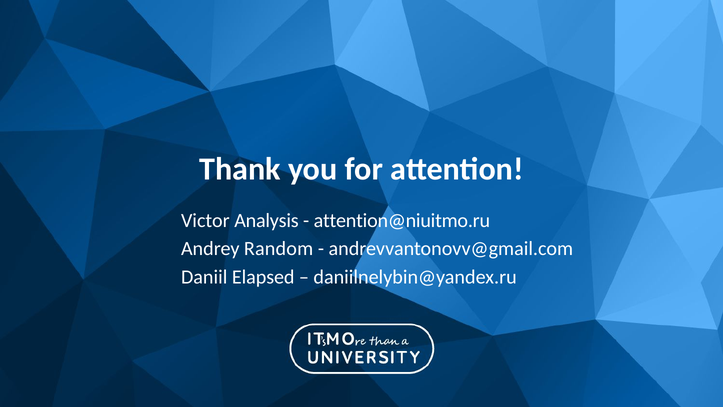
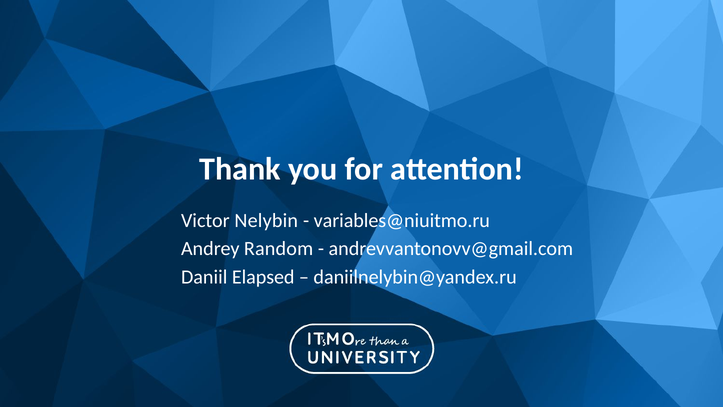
Analysis: Analysis -> Nelybin
attention@niuitmo.ru: attention@niuitmo.ru -> variables@niuitmo.ru
